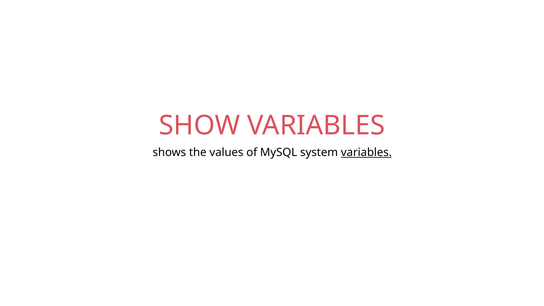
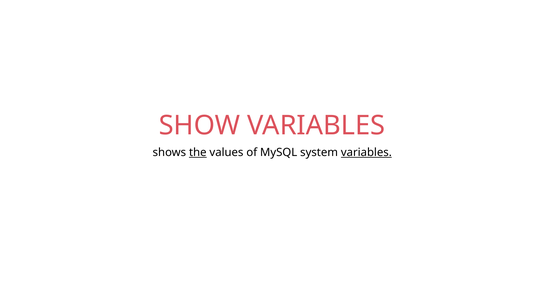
the underline: none -> present
